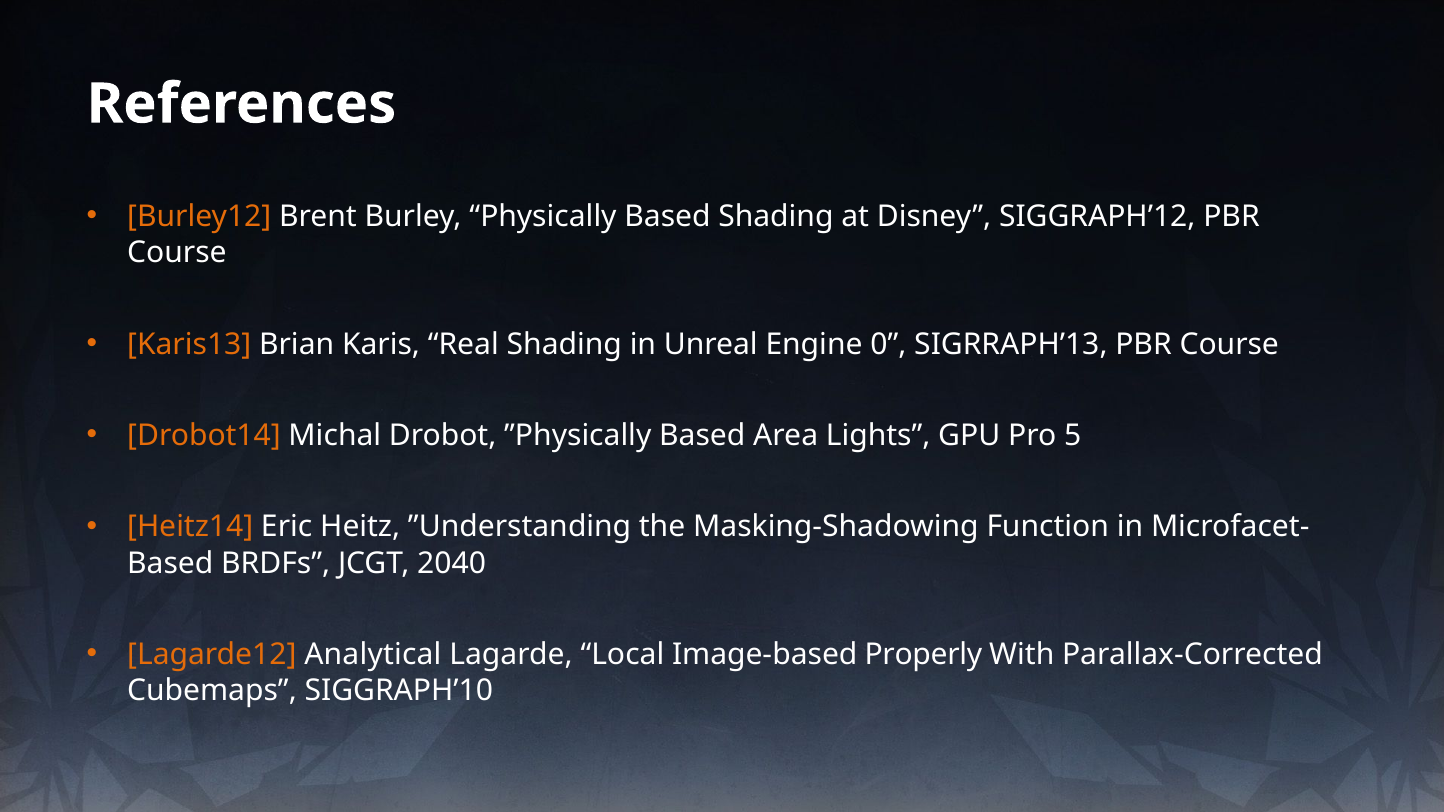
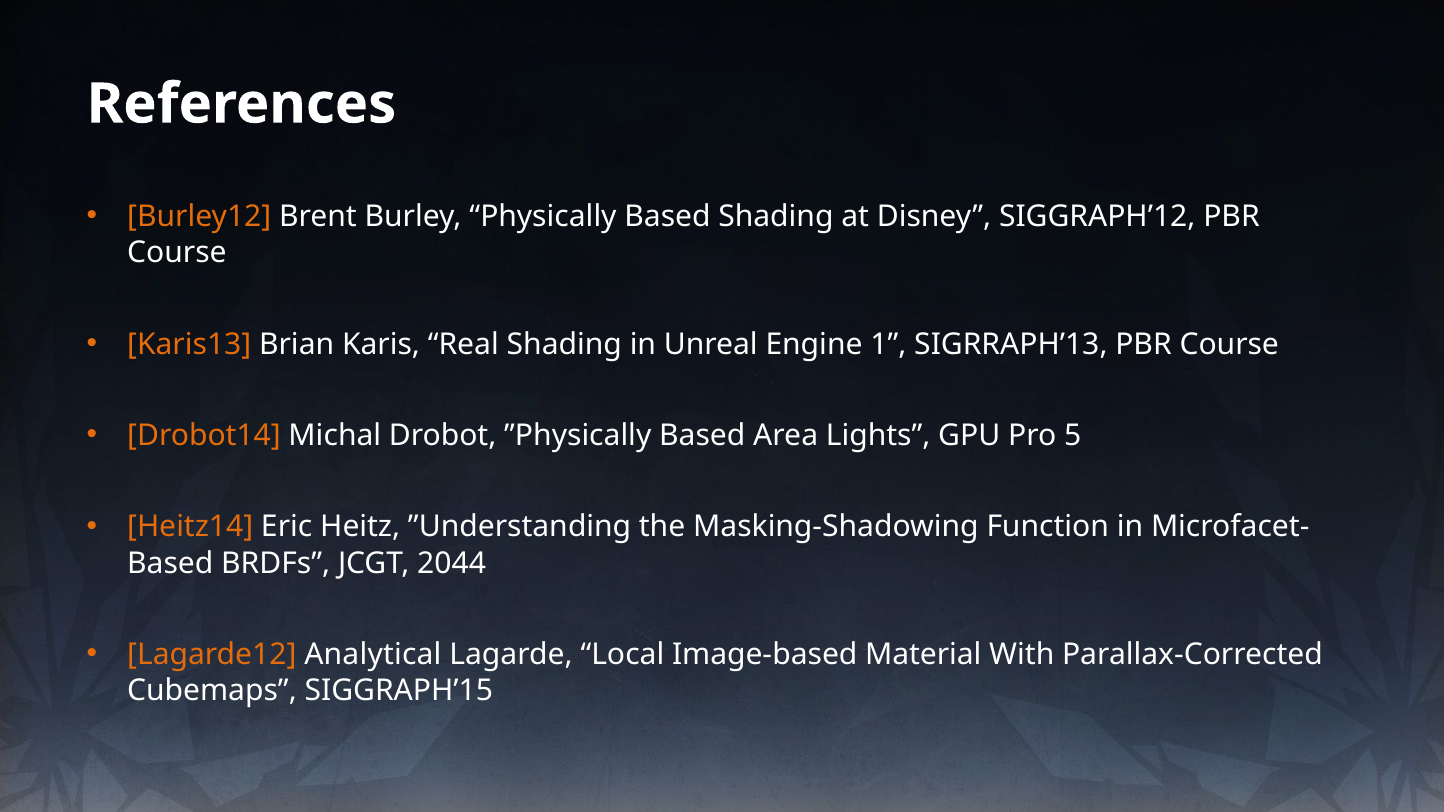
0: 0 -> 1
2040: 2040 -> 2044
Properly: Properly -> Material
SIGGRAPH’10: SIGGRAPH’10 -> SIGGRAPH’15
